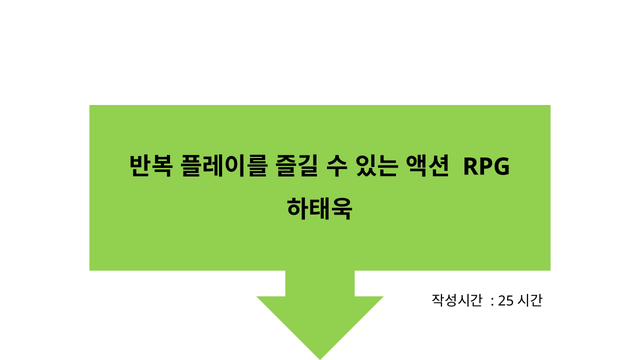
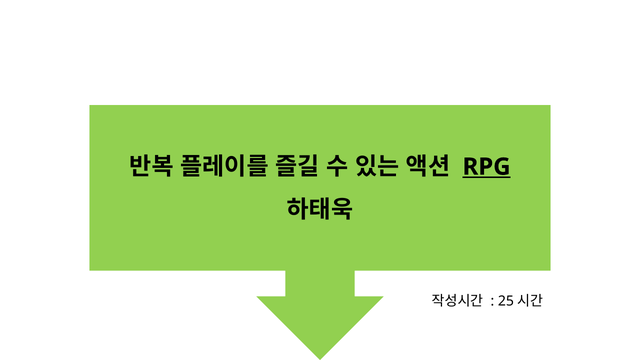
RPG underline: none -> present
